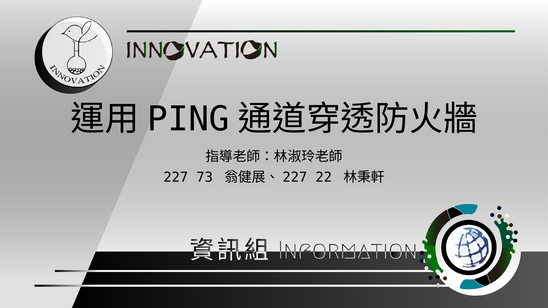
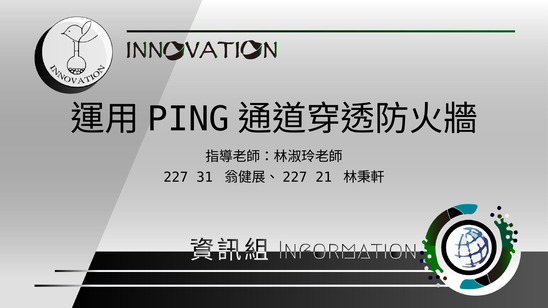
73: 73 -> 31
22: 22 -> 21
